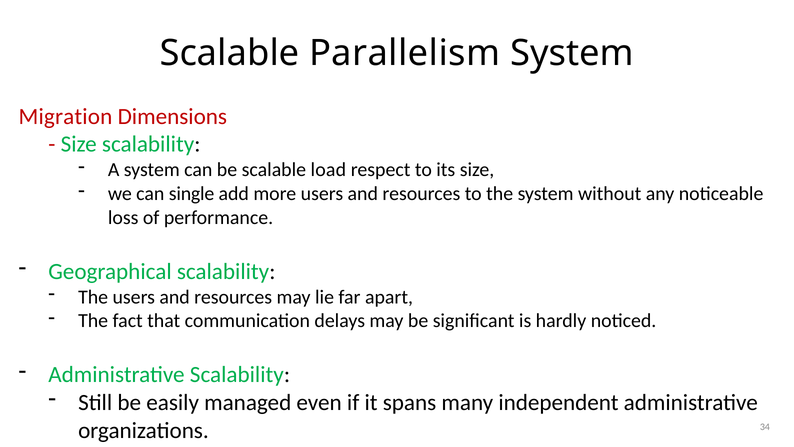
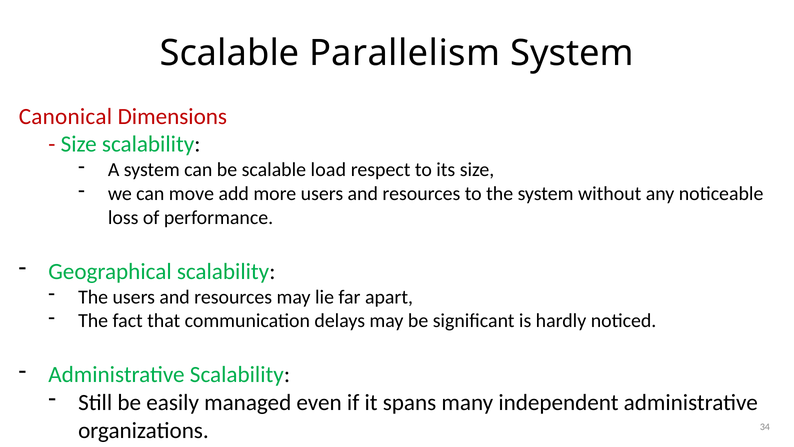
Migration: Migration -> Canonical
single: single -> move
